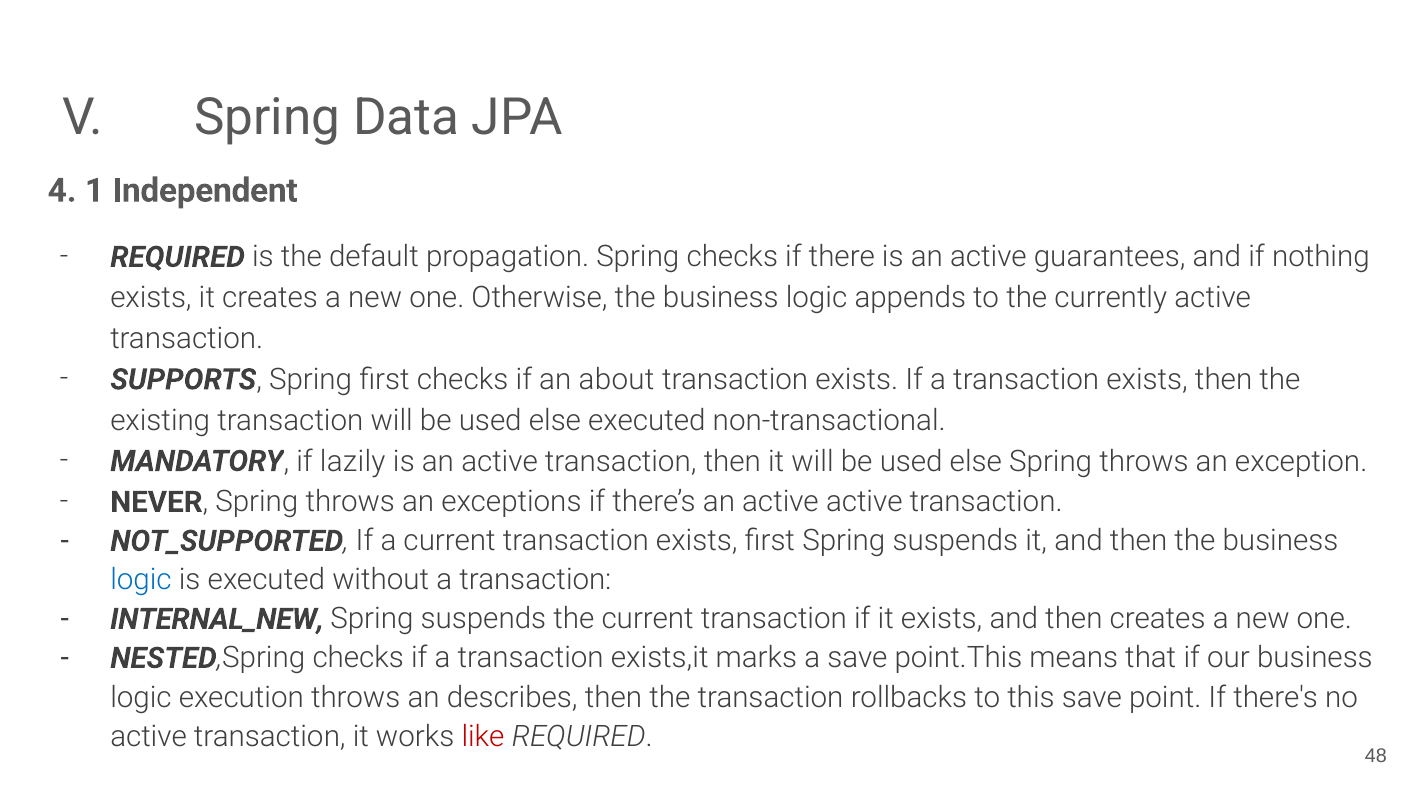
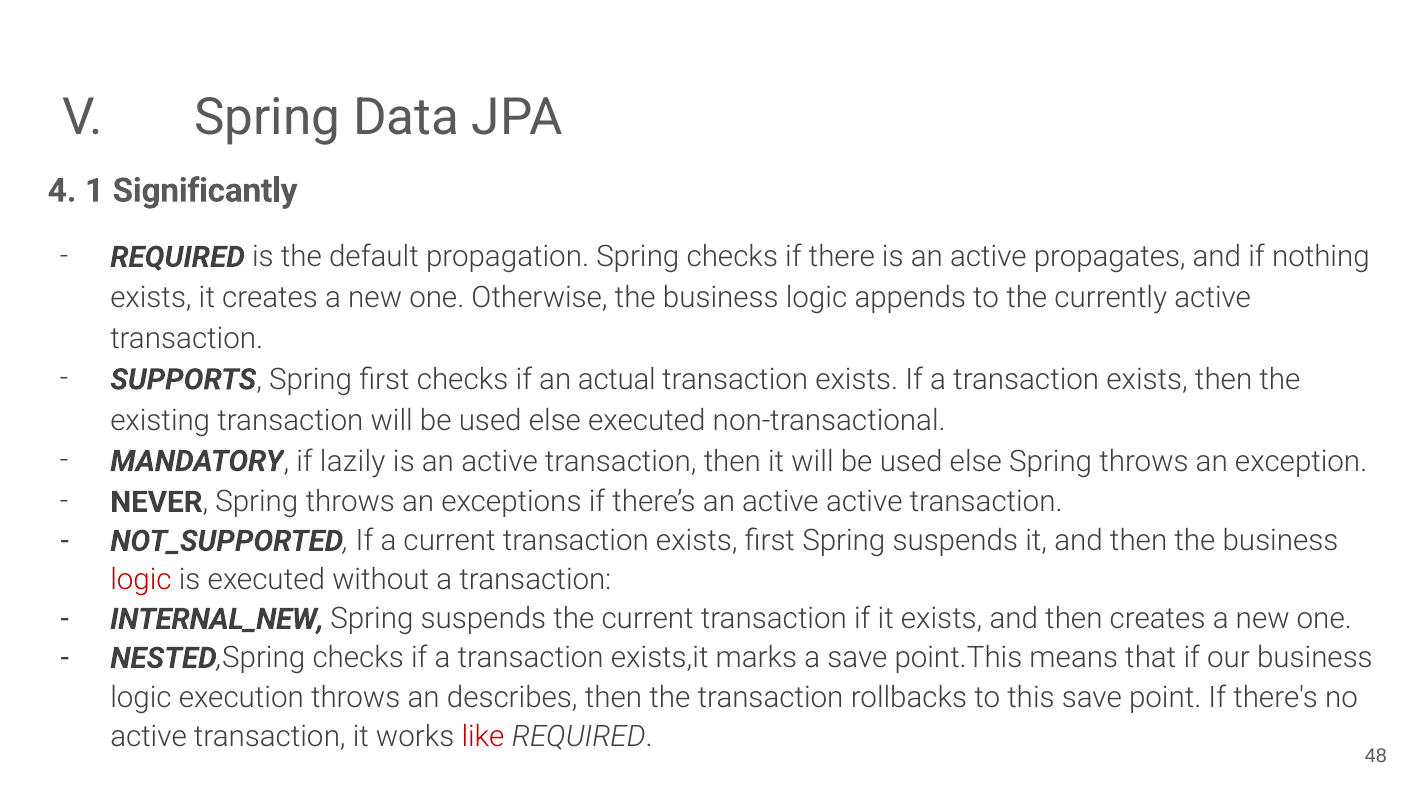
Independent: Independent -> Significantly
guarantees: guarantees -> propagates
about: about -> actual
logic at (141, 580) colour: blue -> red
